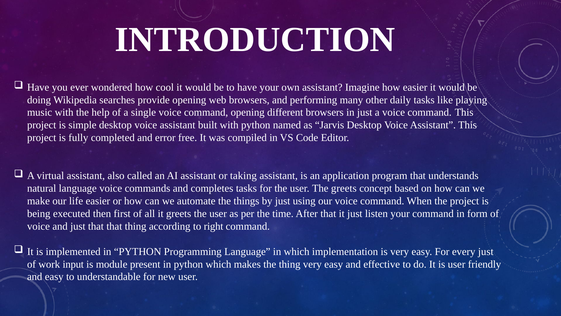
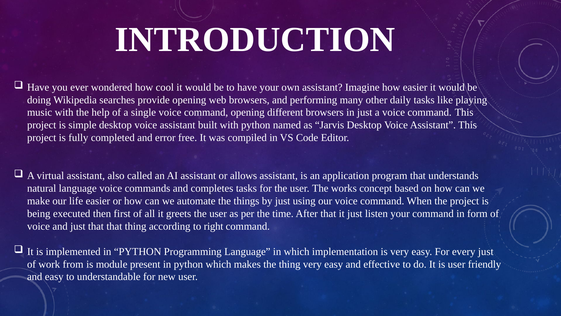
taking: taking -> allows
The greets: greets -> works
input: input -> from
